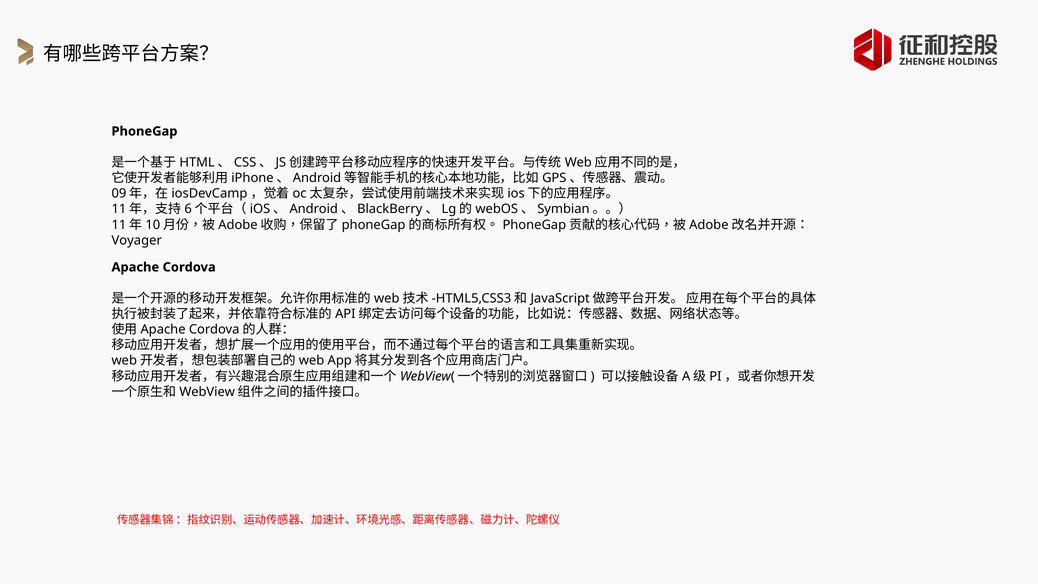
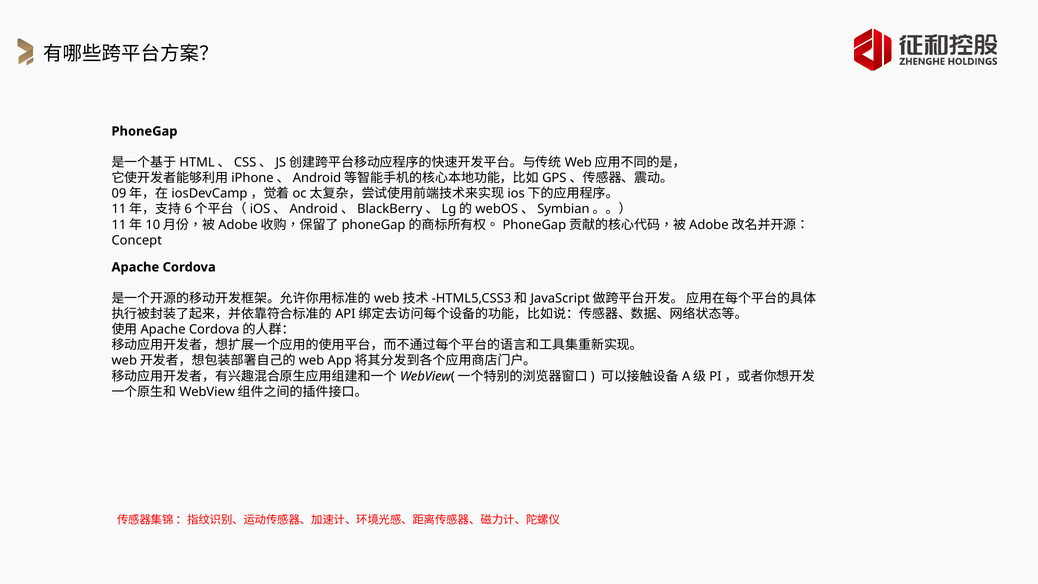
Voyager: Voyager -> Concept
